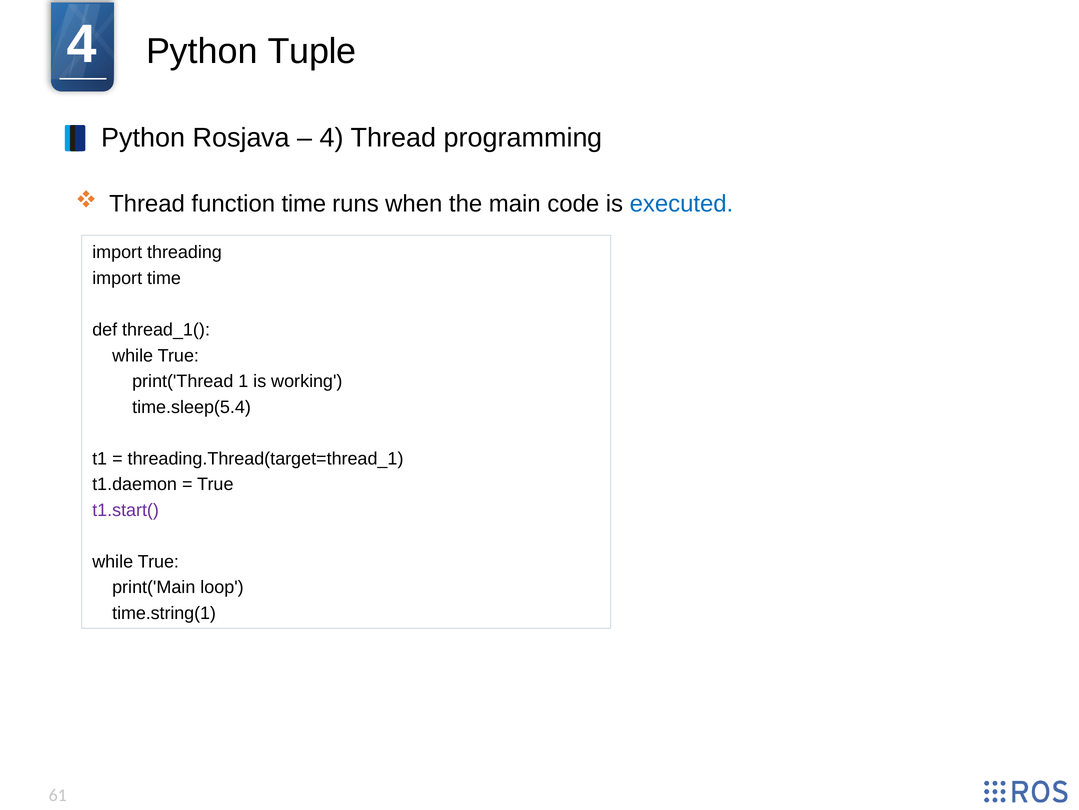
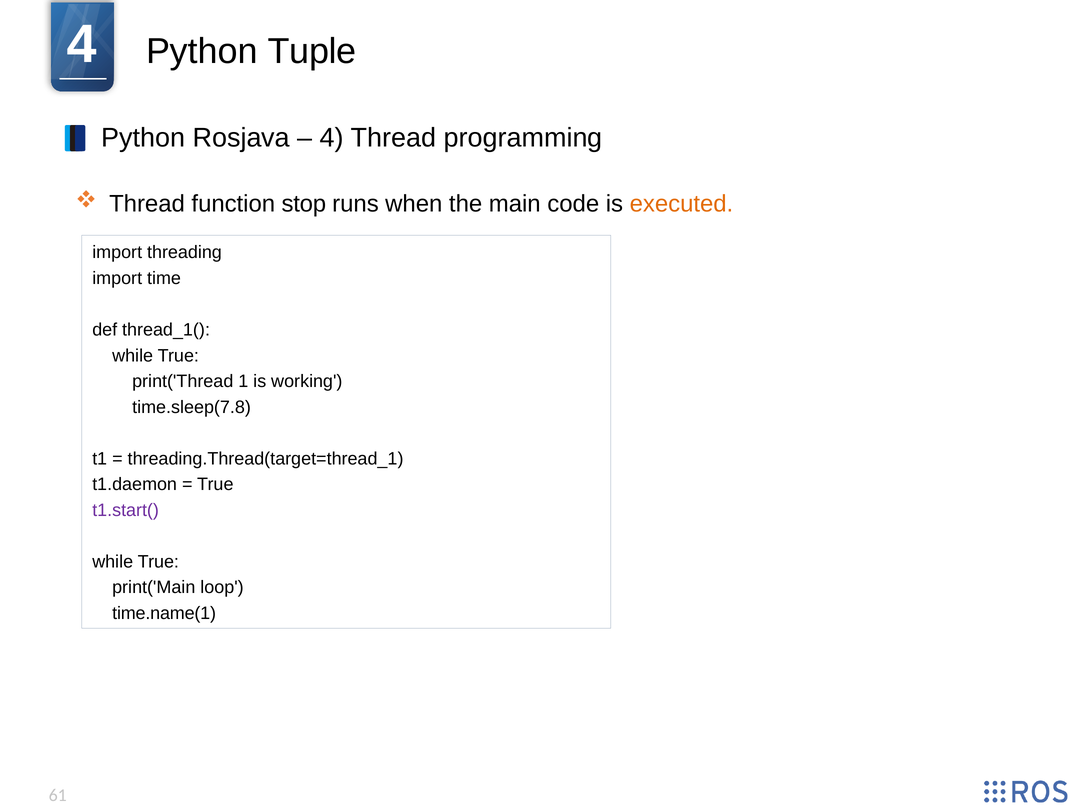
function time: time -> stop
executed colour: blue -> orange
time.sleep(5.4: time.sleep(5.4 -> time.sleep(7.8
time.string(1: time.string(1 -> time.name(1
